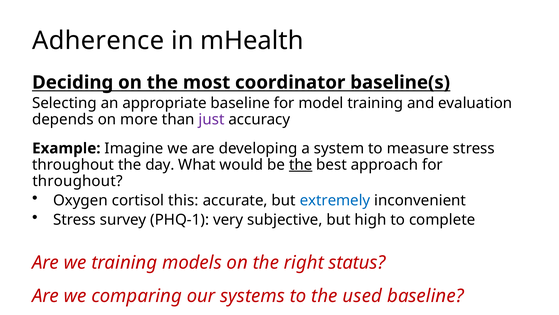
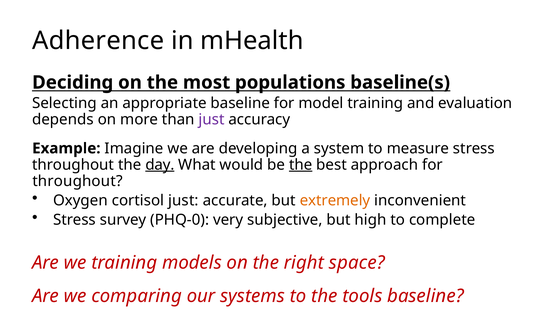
coordinator: coordinator -> populations
day underline: none -> present
cortisol this: this -> just
extremely colour: blue -> orange
PHQ-1: PHQ-1 -> PHQ-0
status: status -> space
used: used -> tools
